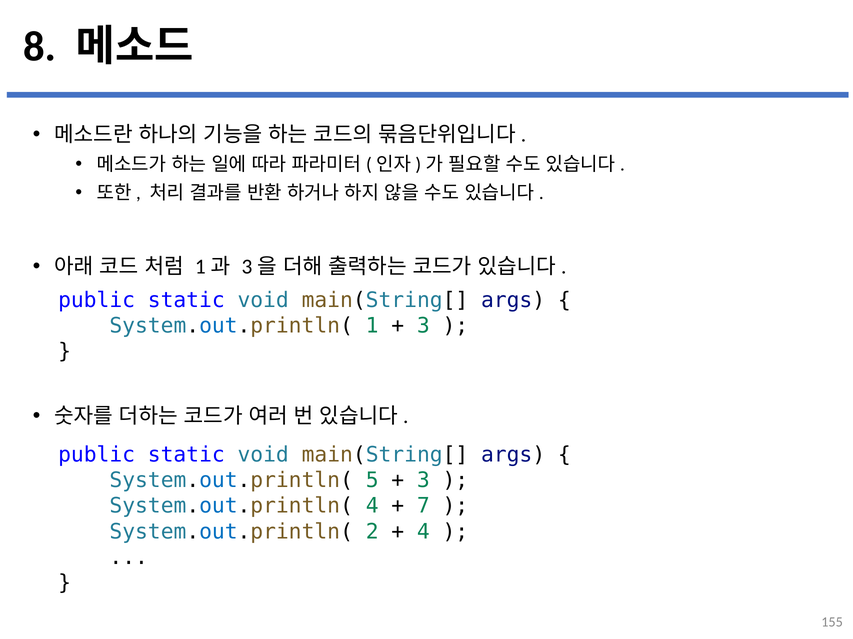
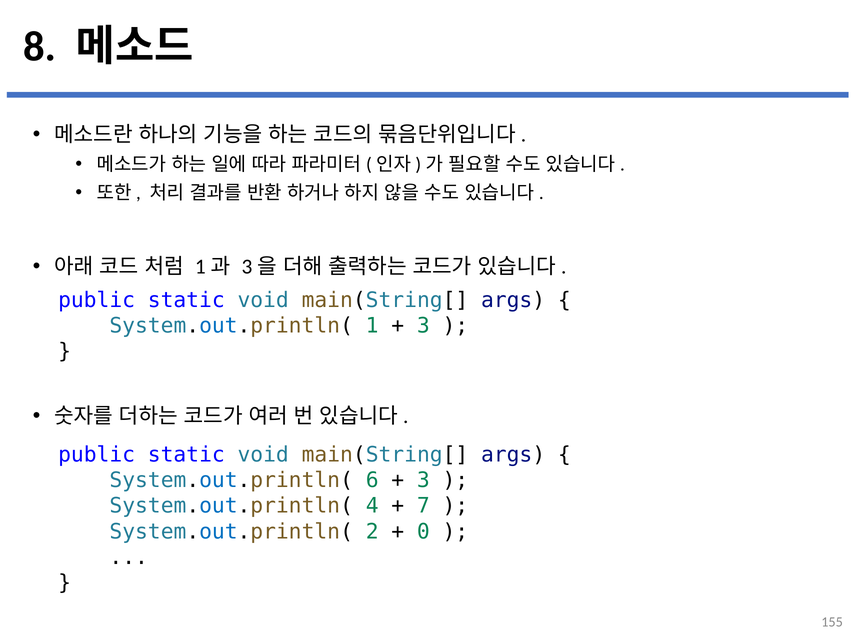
5: 5 -> 6
4 at (423, 532): 4 -> 0
